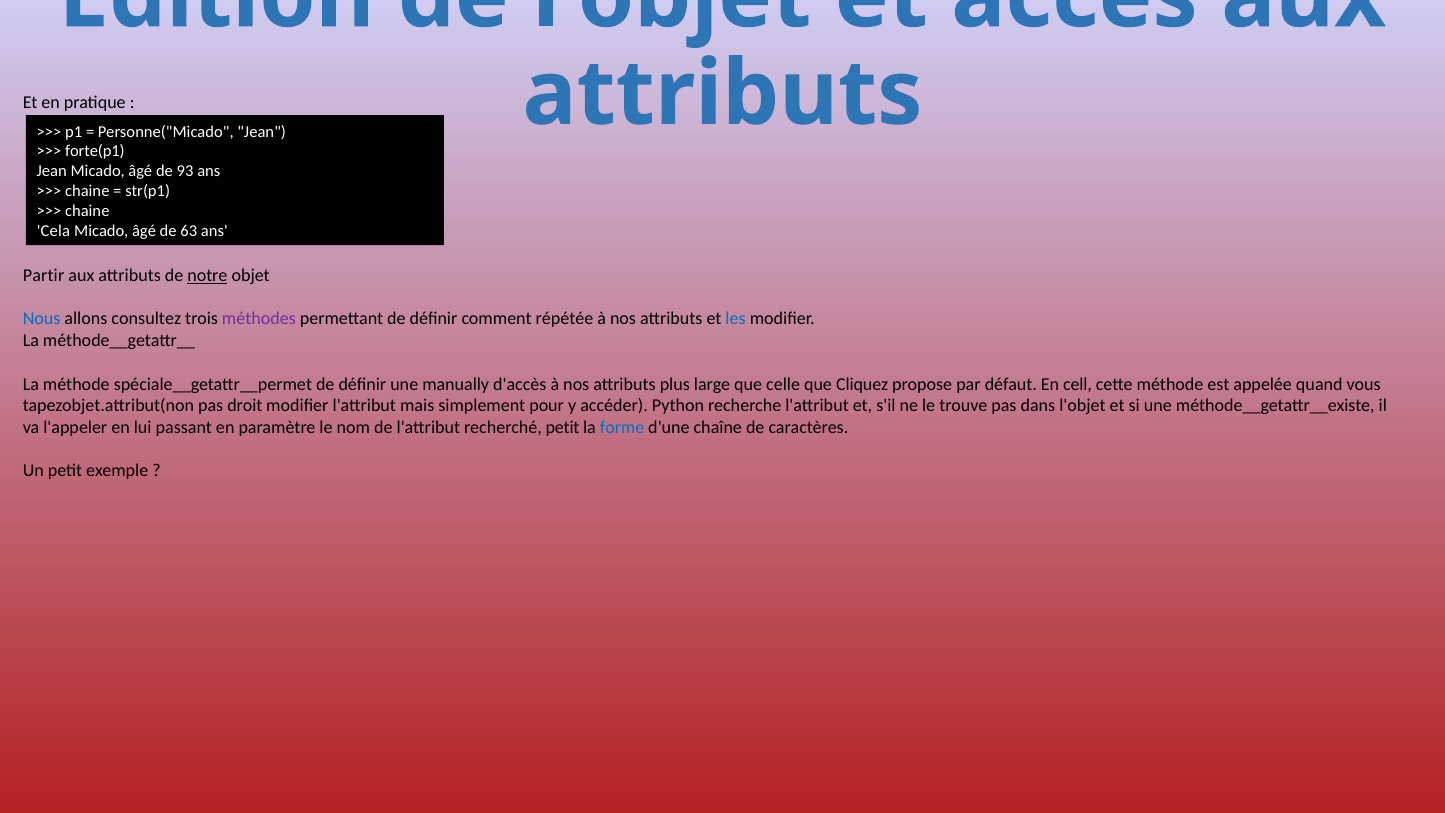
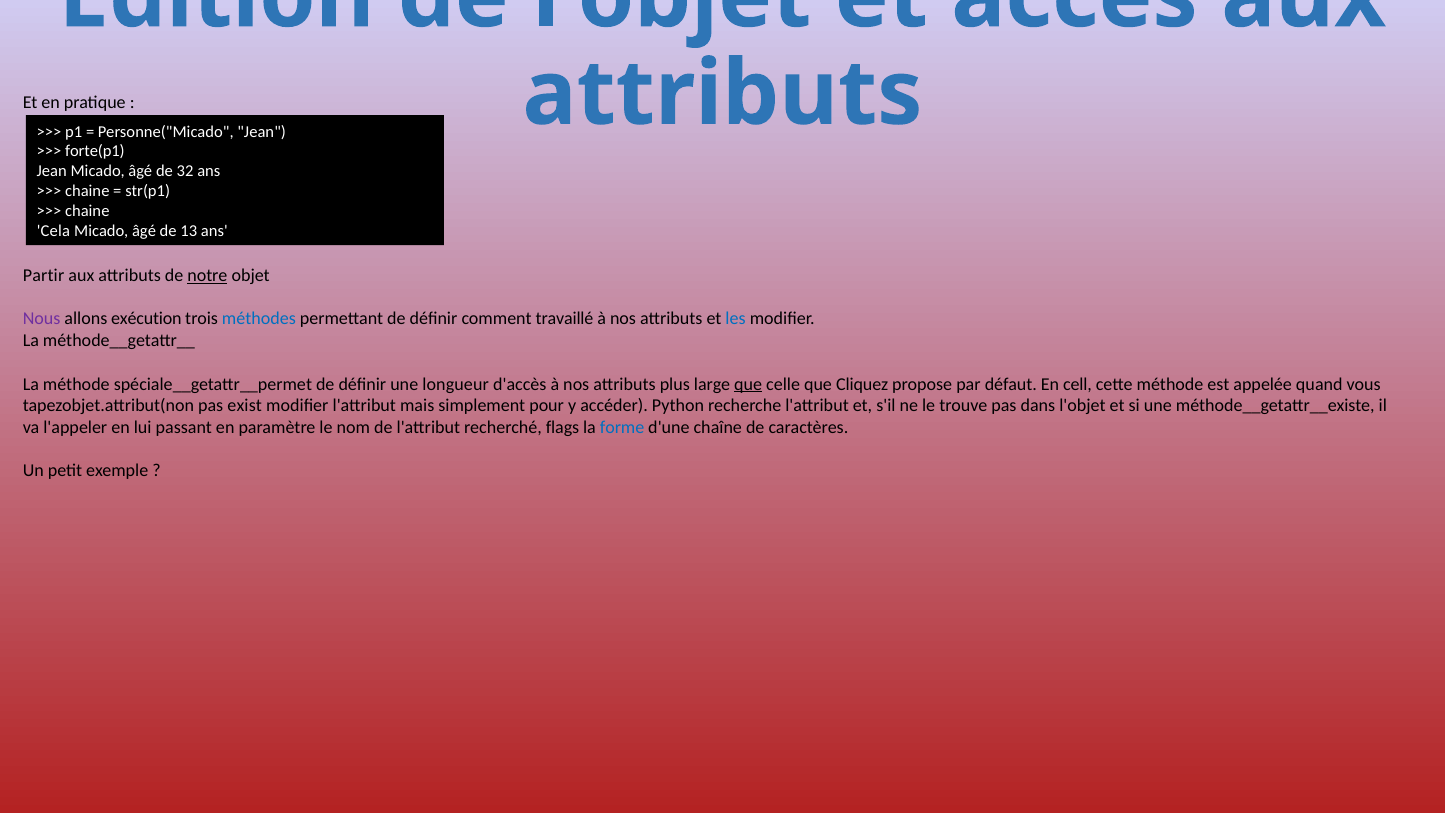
93: 93 -> 32
63: 63 -> 13
Nous colour: blue -> purple
consultez: consultez -> exécution
méthodes colour: purple -> blue
répétée: répétée -> travaillé
manually: manually -> longueur
que at (748, 384) underline: none -> present
droit: droit -> exist
recherché petit: petit -> flags
